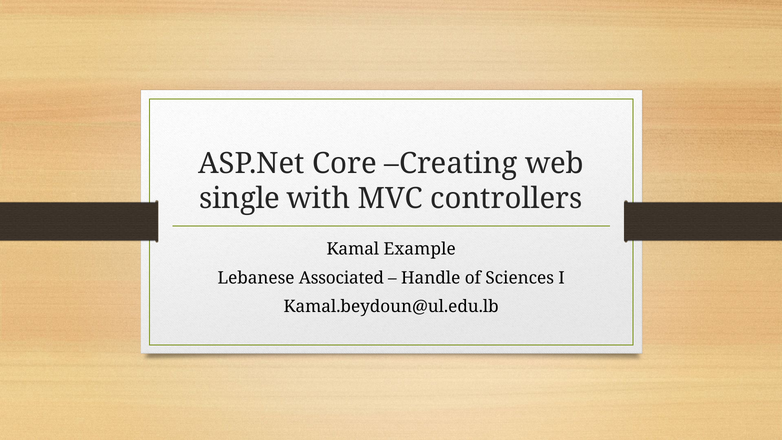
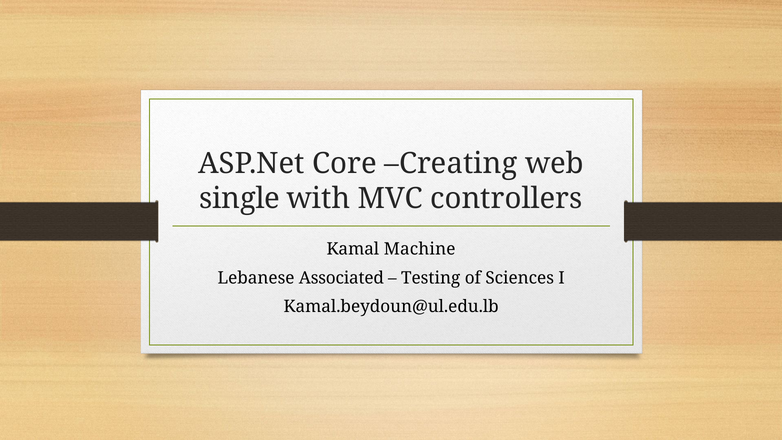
Example: Example -> Machine
Handle: Handle -> Testing
